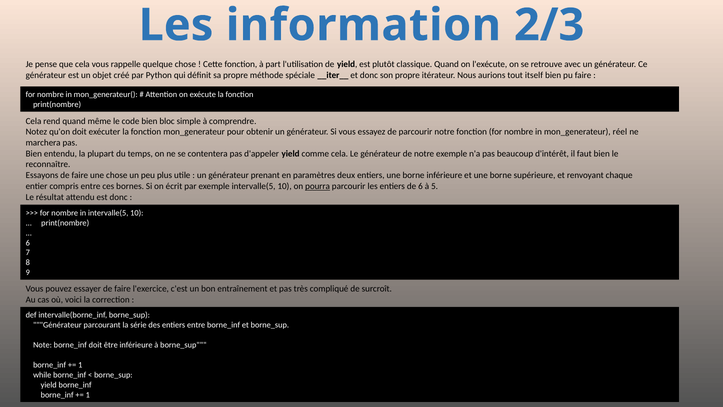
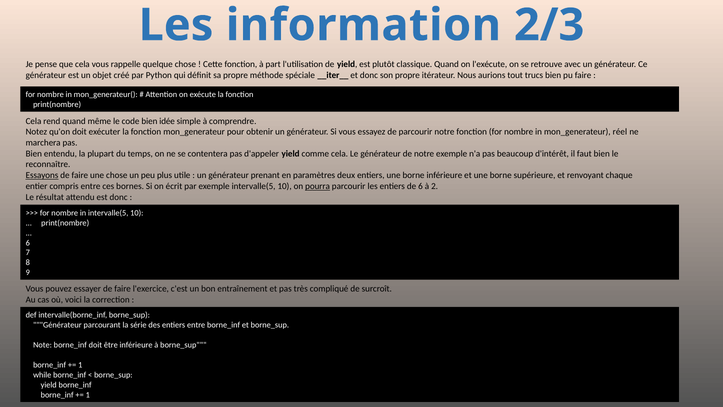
itself: itself -> trucs
bloc: bloc -> idée
Essayons underline: none -> present
5: 5 -> 2
